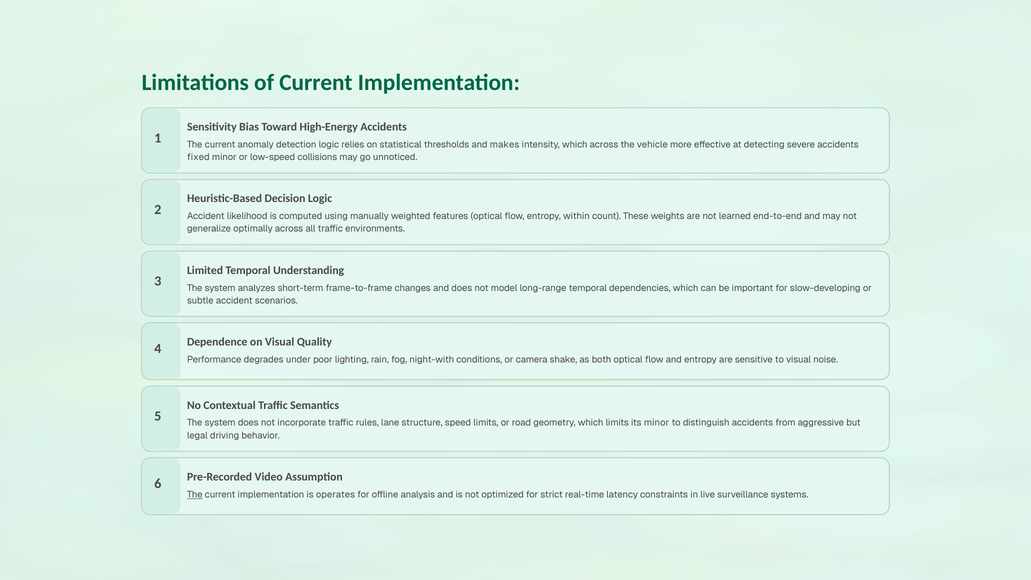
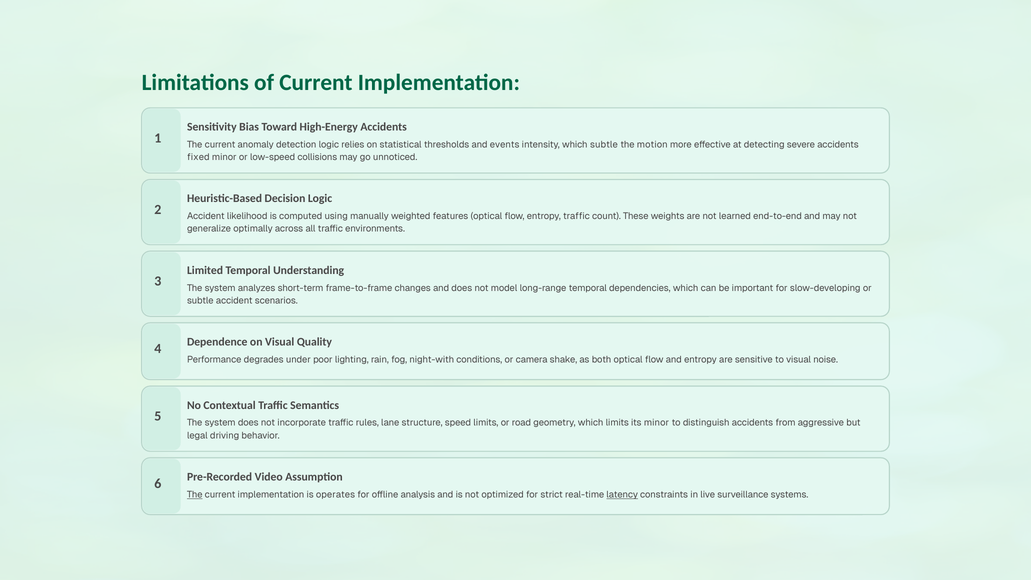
makes: makes -> events
which across: across -> subtle
vehicle: vehicle -> motion
entropy within: within -> traffic
latency underline: none -> present
